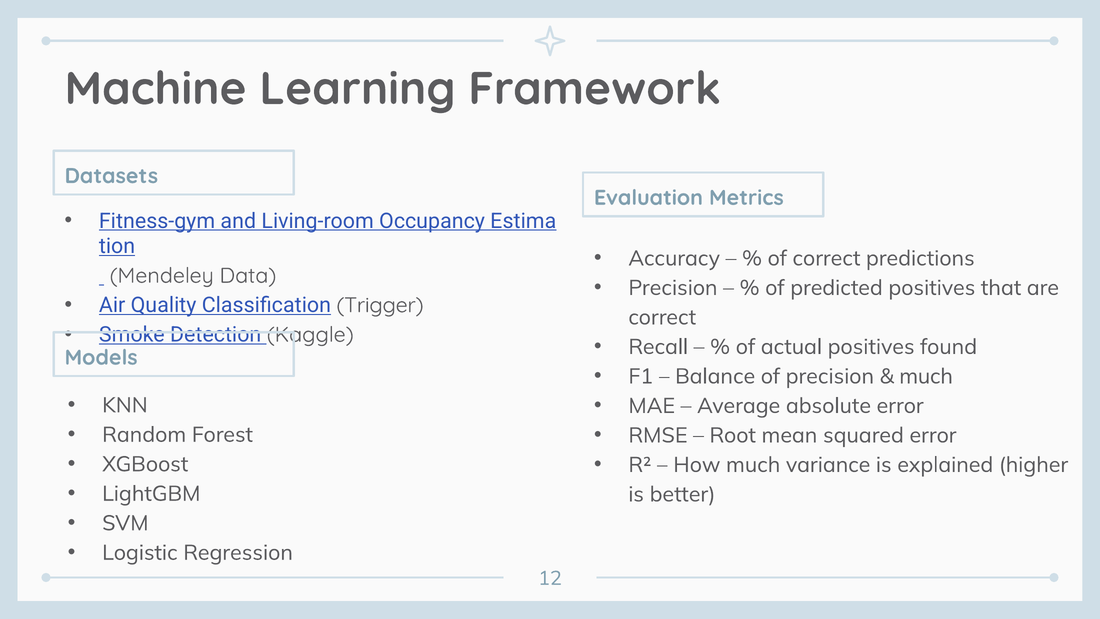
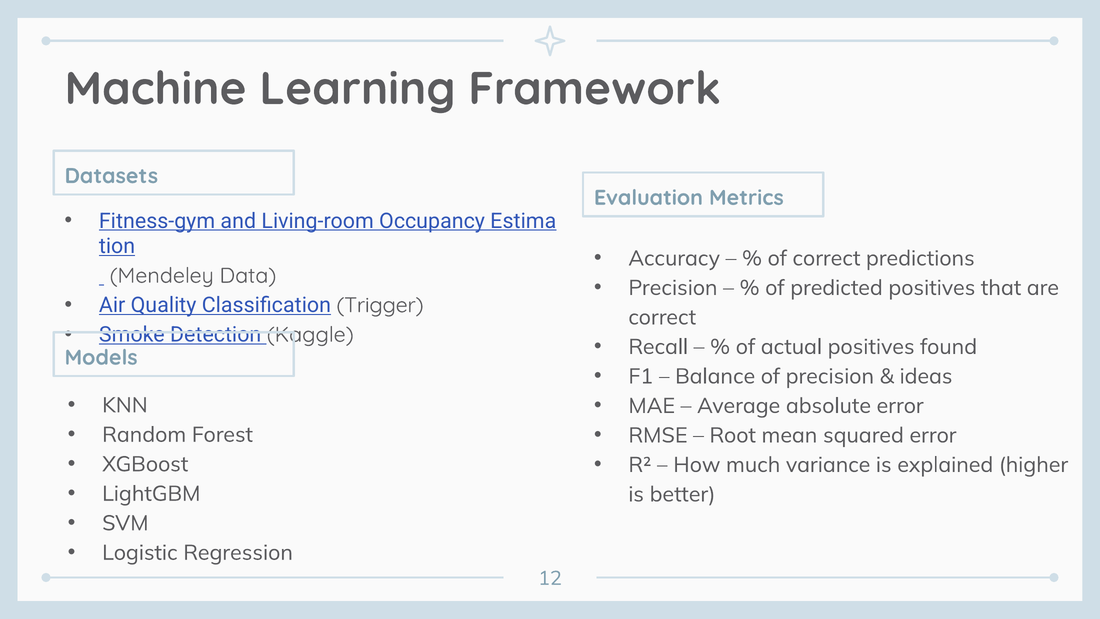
much at (926, 376): much -> ideas
